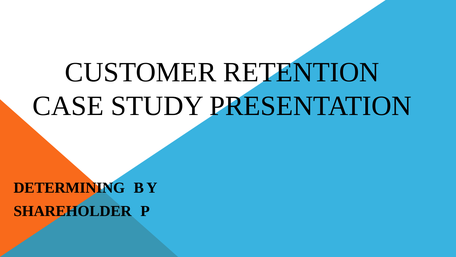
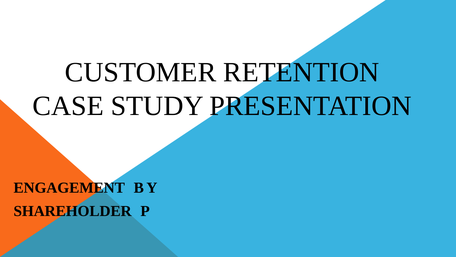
DETERMINING: DETERMINING -> ENGAGEMENT
